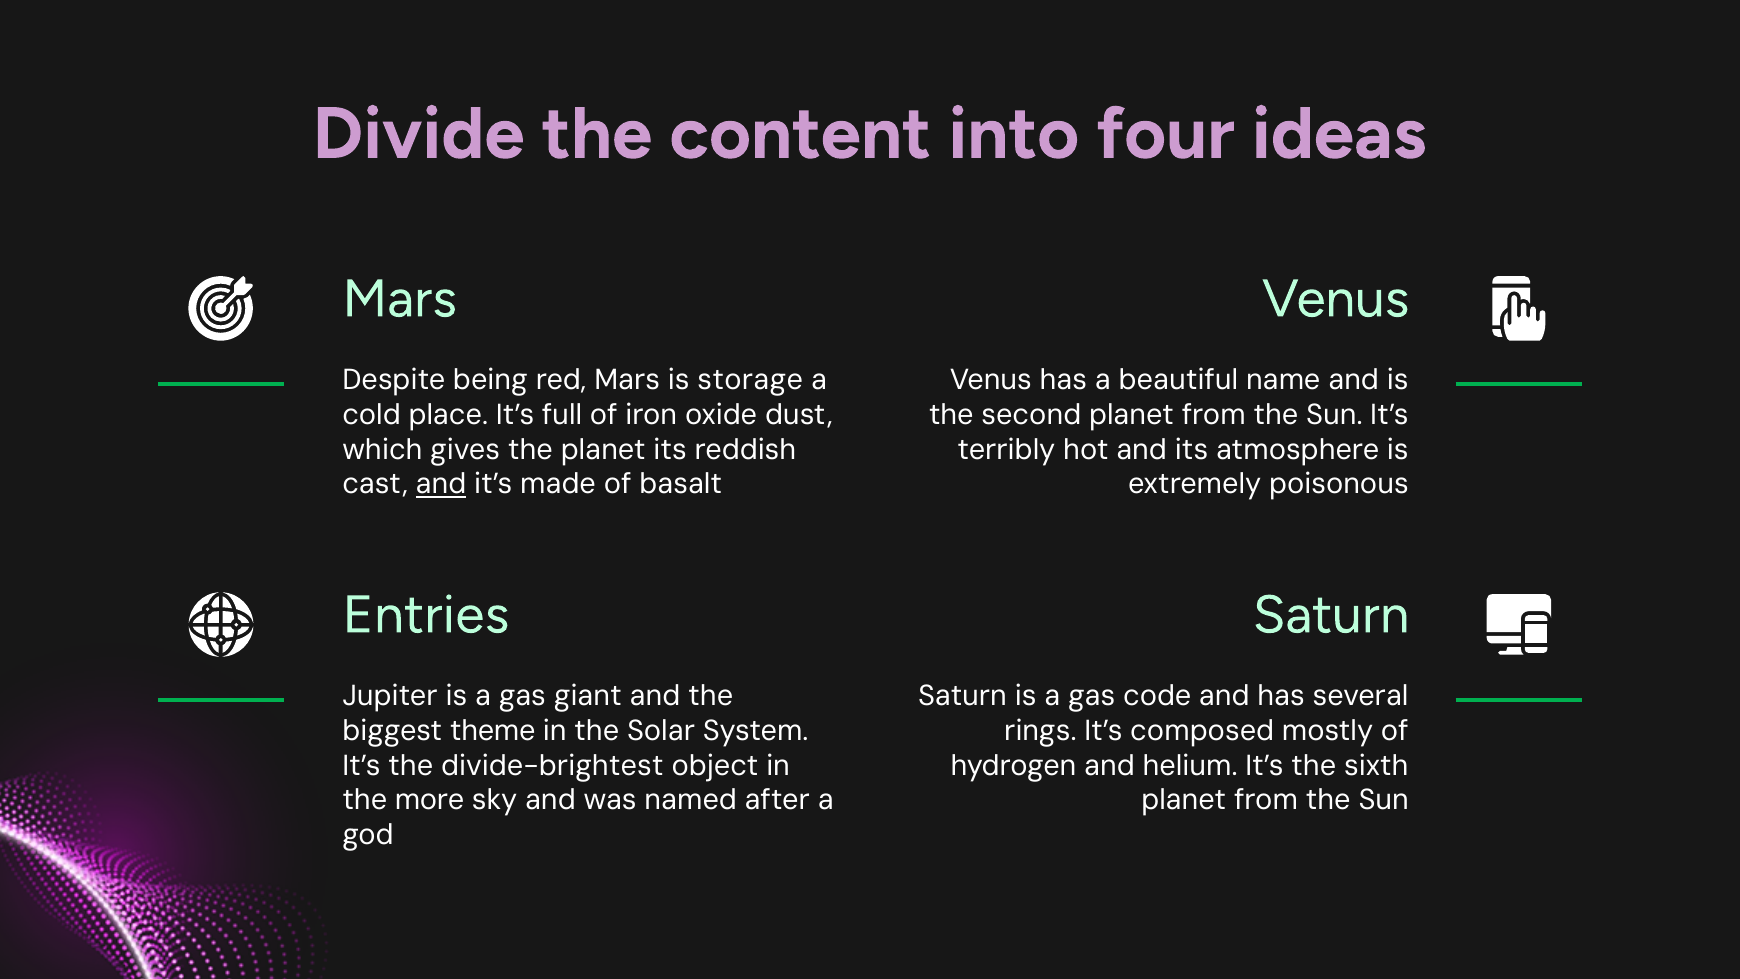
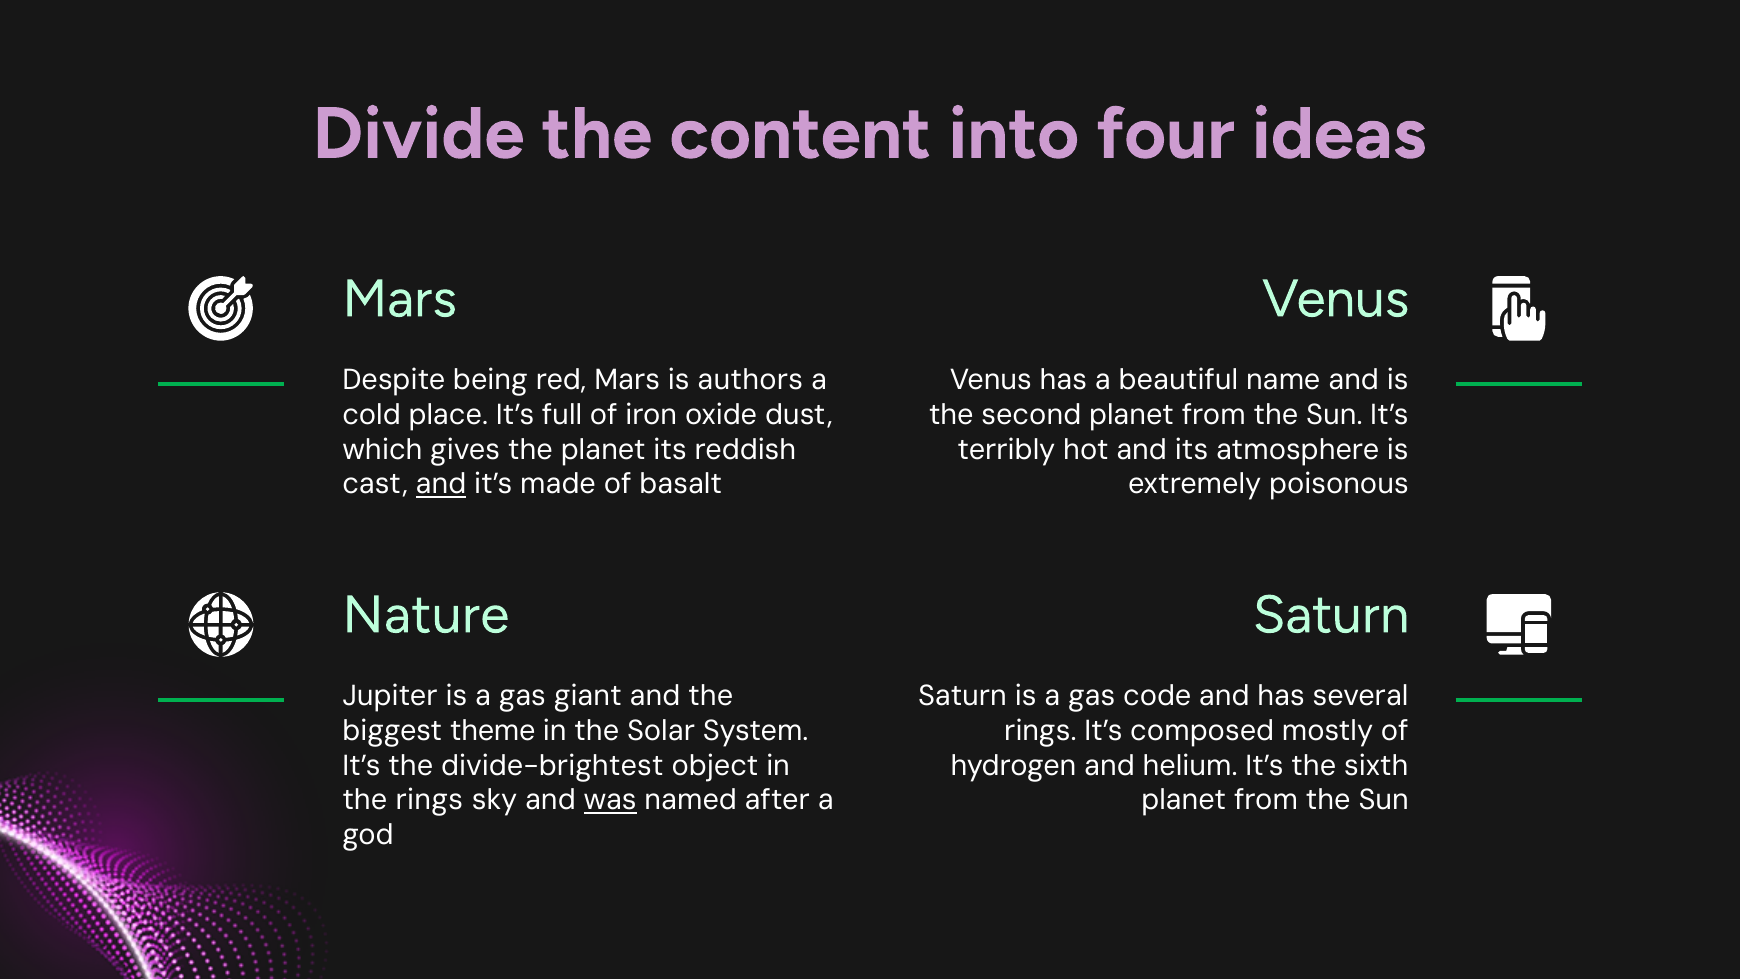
storage: storage -> authors
Entries: Entries -> Nature
the more: more -> rings
was underline: none -> present
